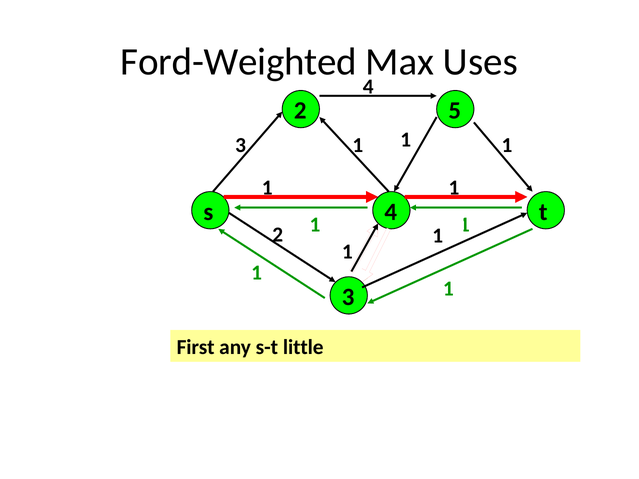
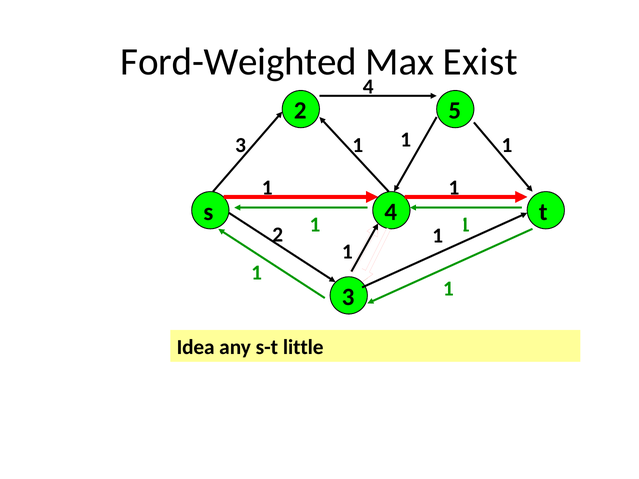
Uses: Uses -> Exist
First: First -> Idea
